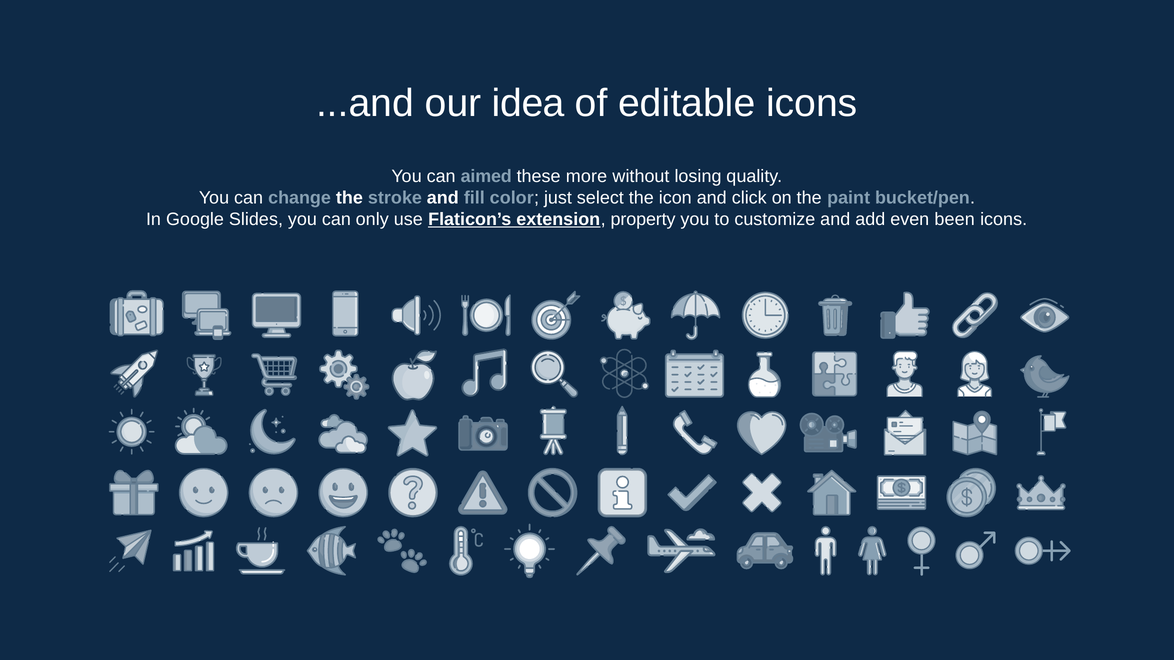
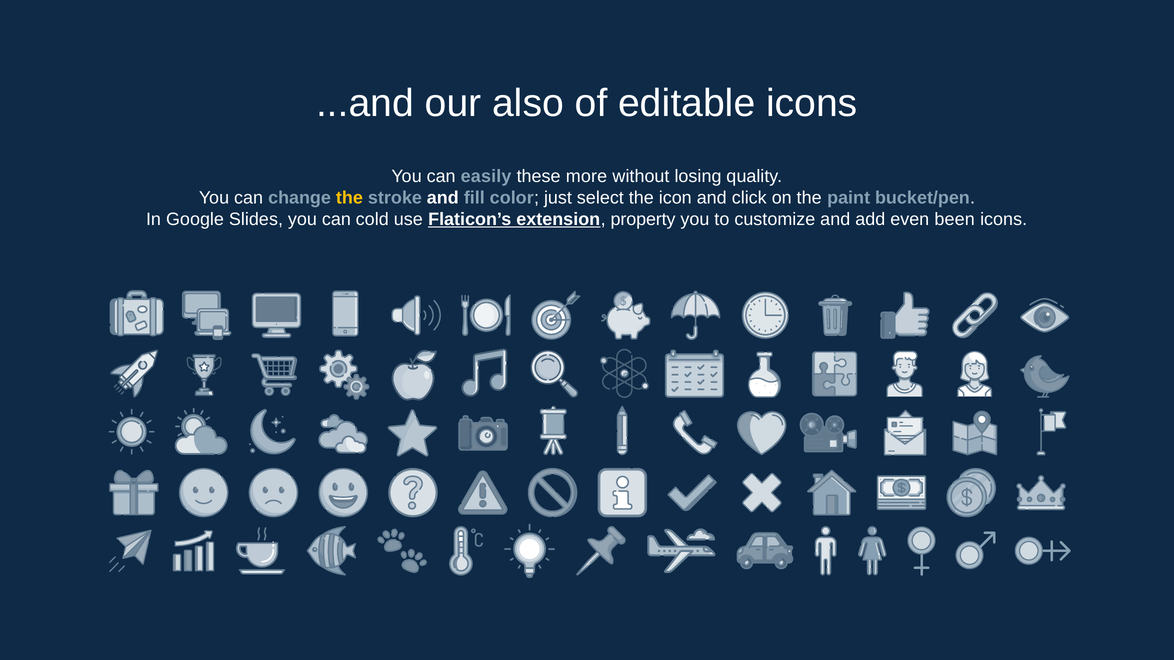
idea: idea -> also
aimed: aimed -> easily
the at (349, 198) colour: white -> yellow
only: only -> cold
